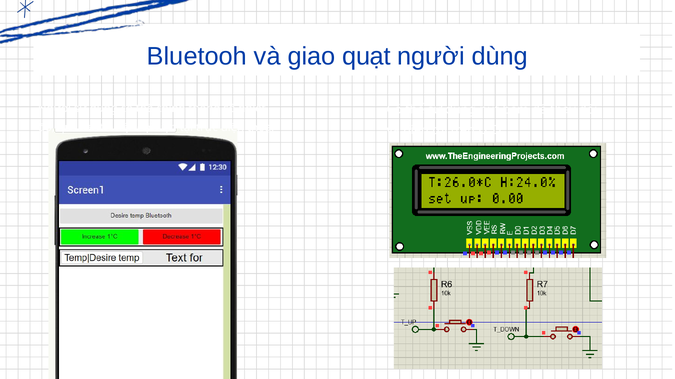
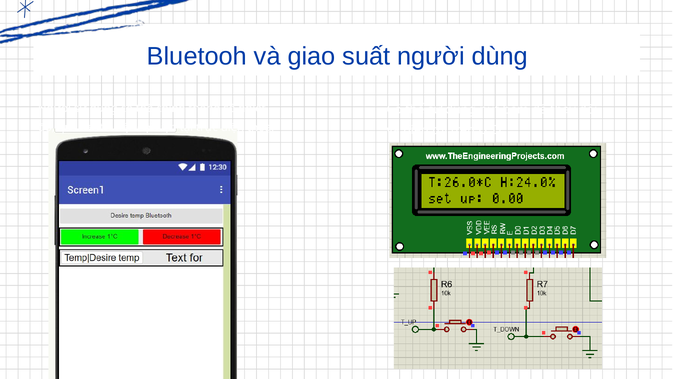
quạt: quạt -> suất
